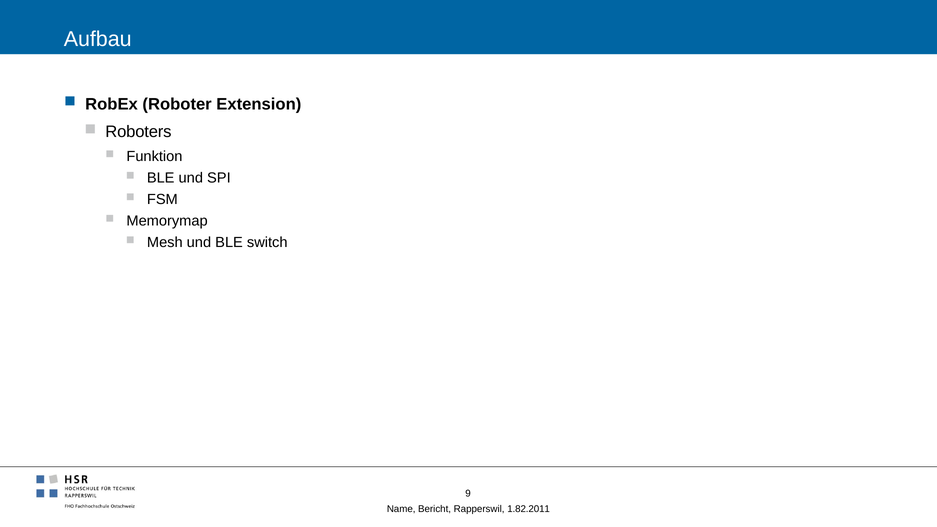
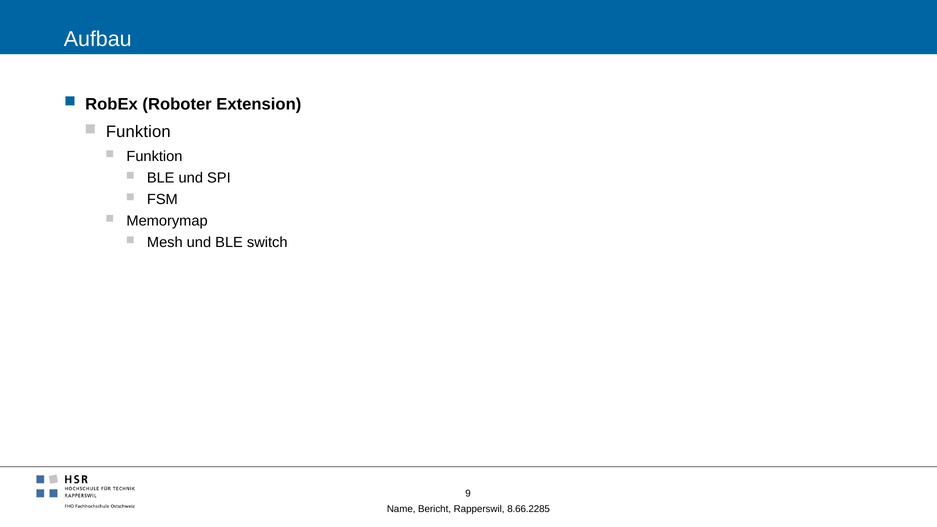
Roboters at (138, 132): Roboters -> Funktion
1.82.2011: 1.82.2011 -> 8.66.2285
